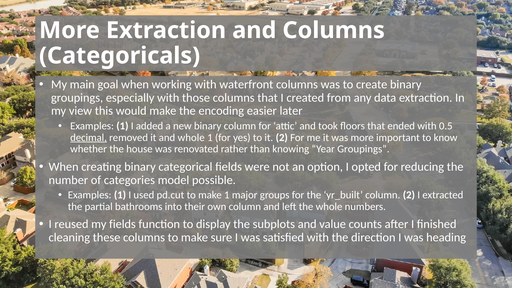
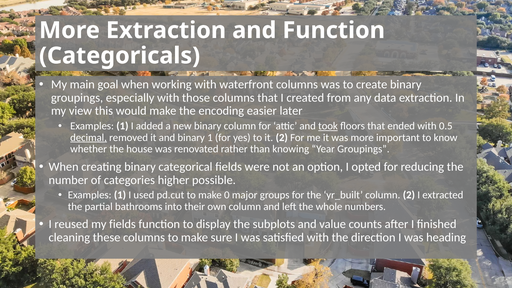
and Columns: Columns -> Function
took underline: none -> present
and whole: whole -> binary
model: model -> higher
make 1: 1 -> 0
